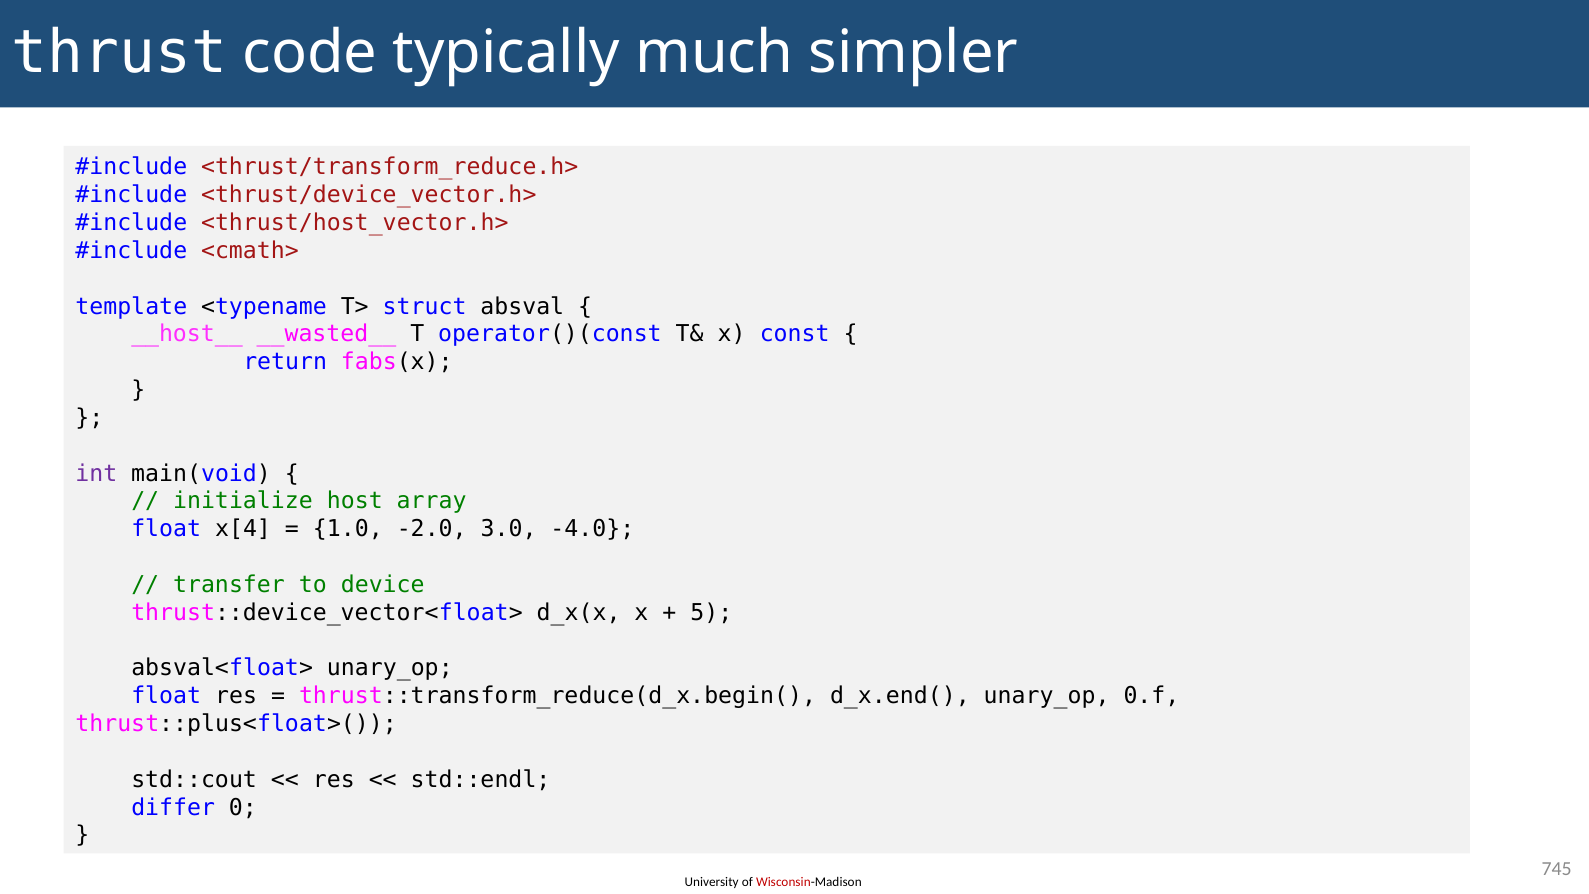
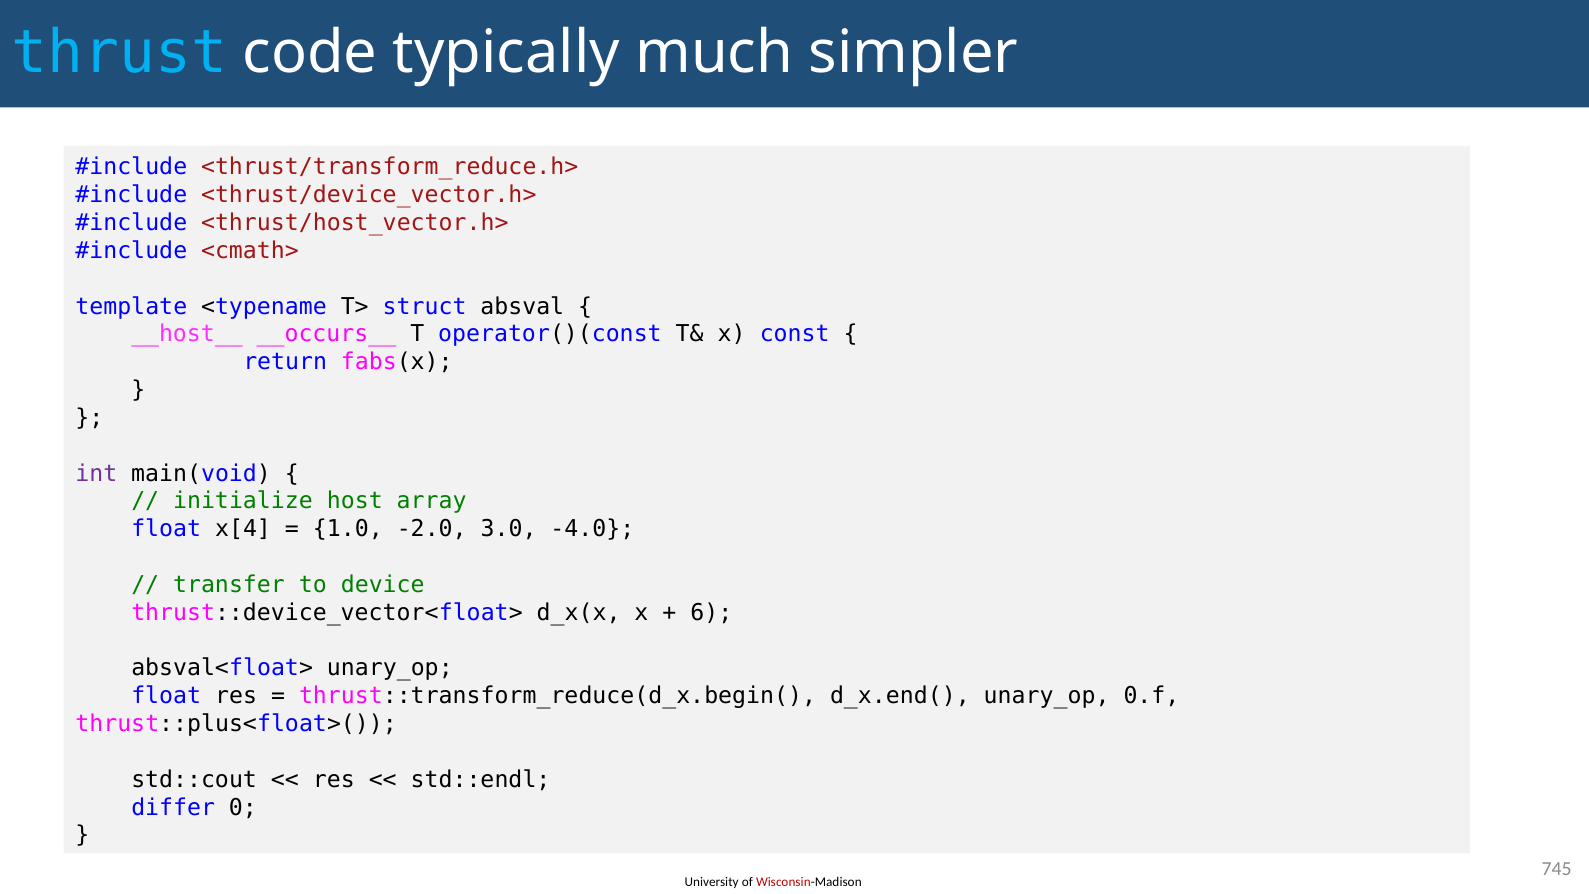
thrust colour: white -> light blue
__wasted__: __wasted__ -> __occurs__
5: 5 -> 6
